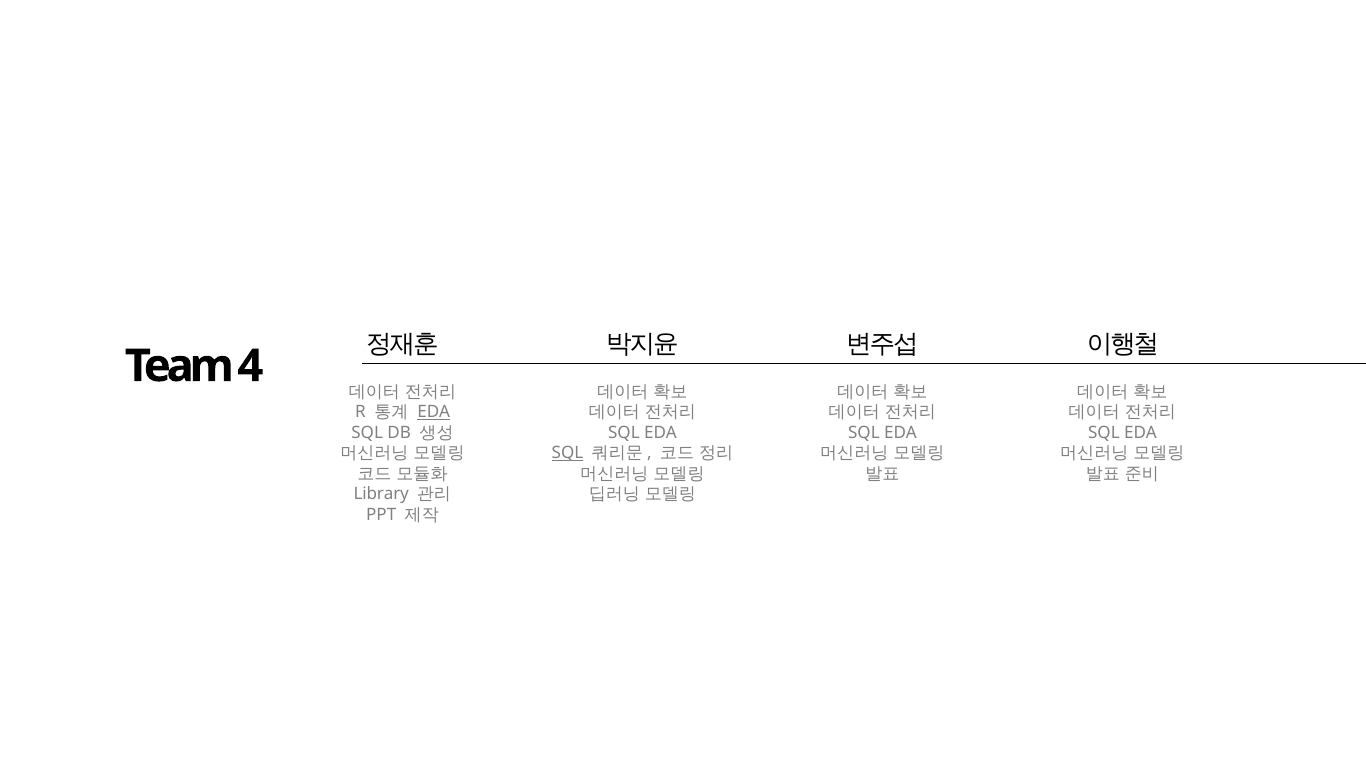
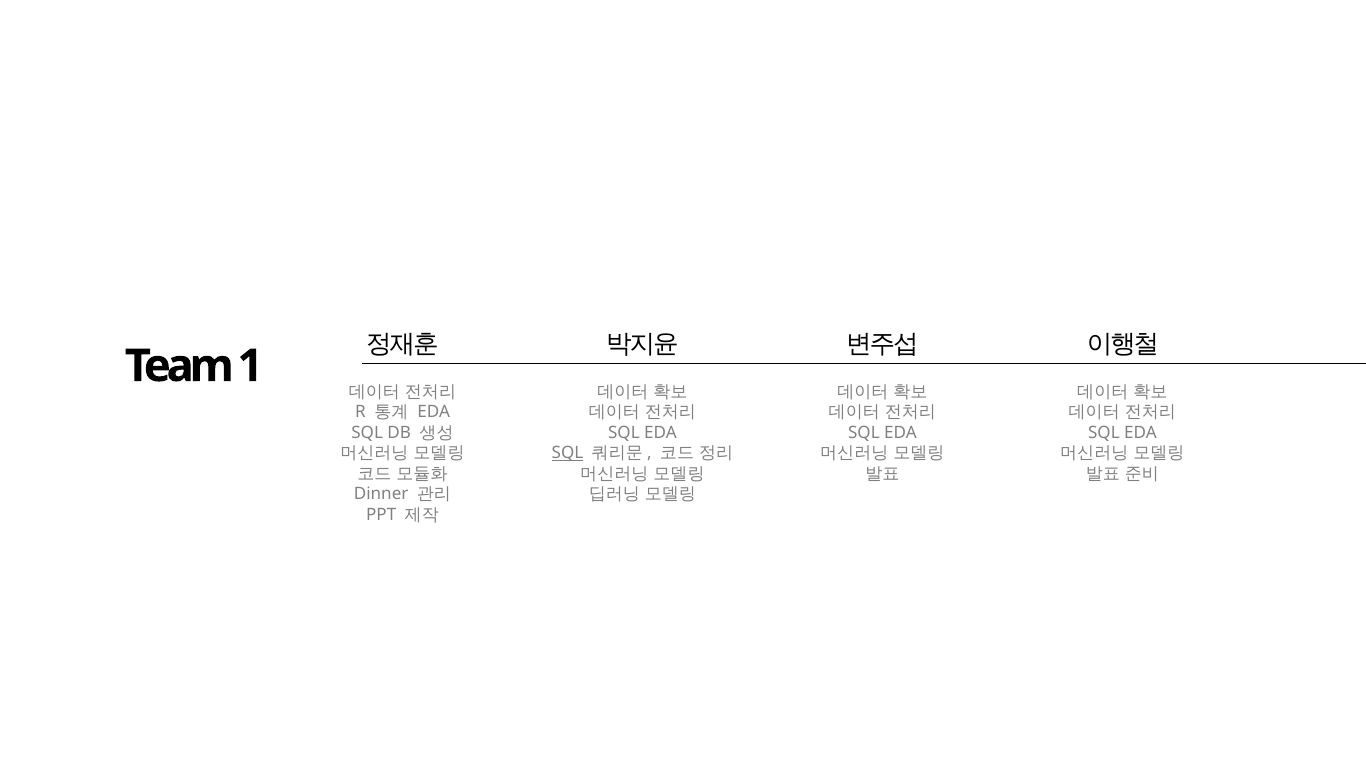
4: 4 -> 1
EDA at (434, 412) underline: present -> none
Library: Library -> Dinner
